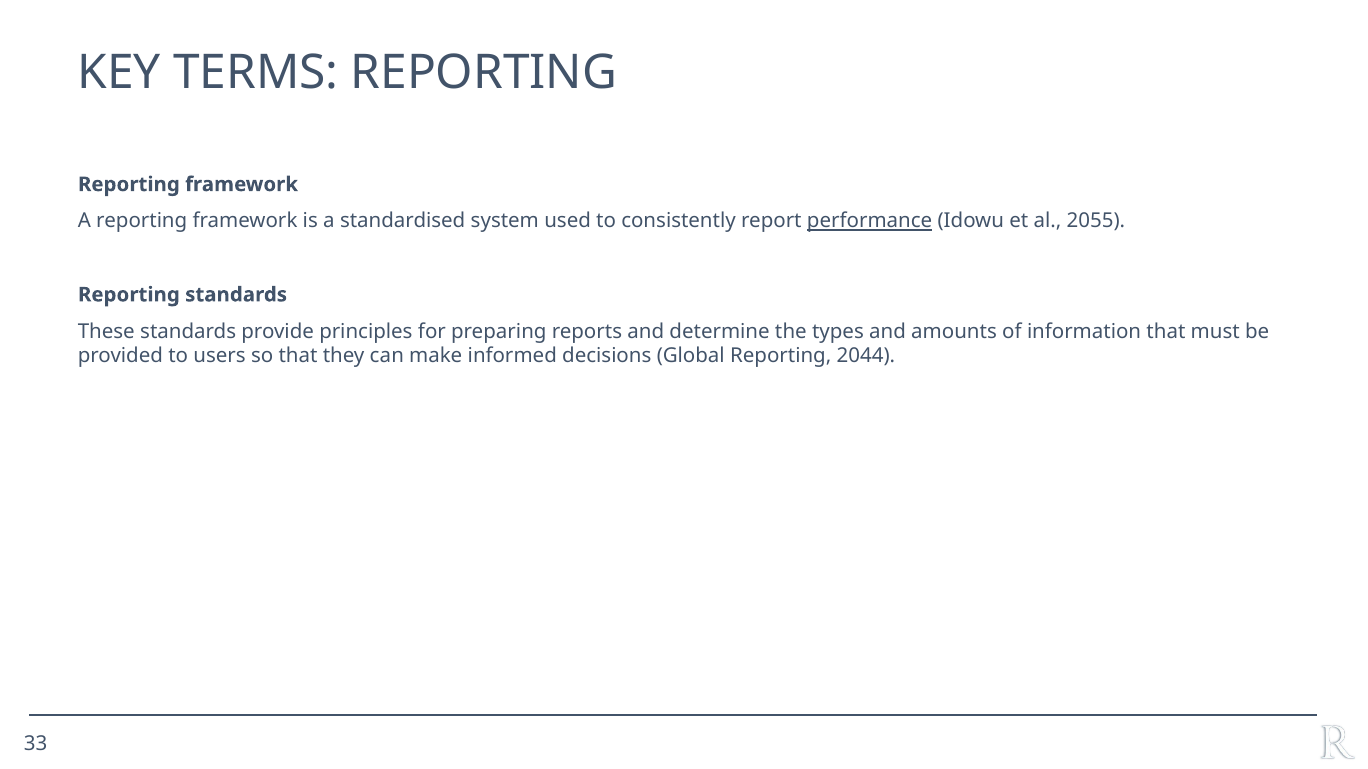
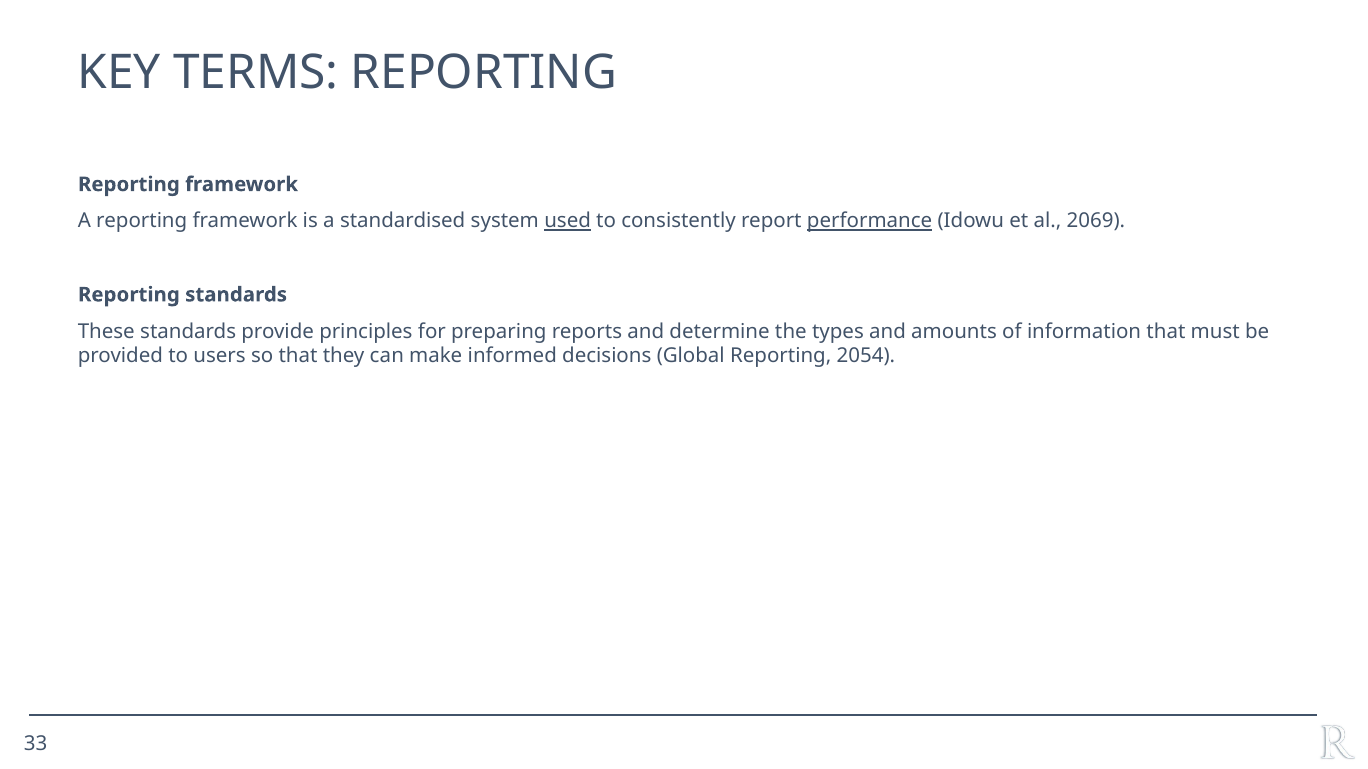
used underline: none -> present
2055: 2055 -> 2069
2044: 2044 -> 2054
